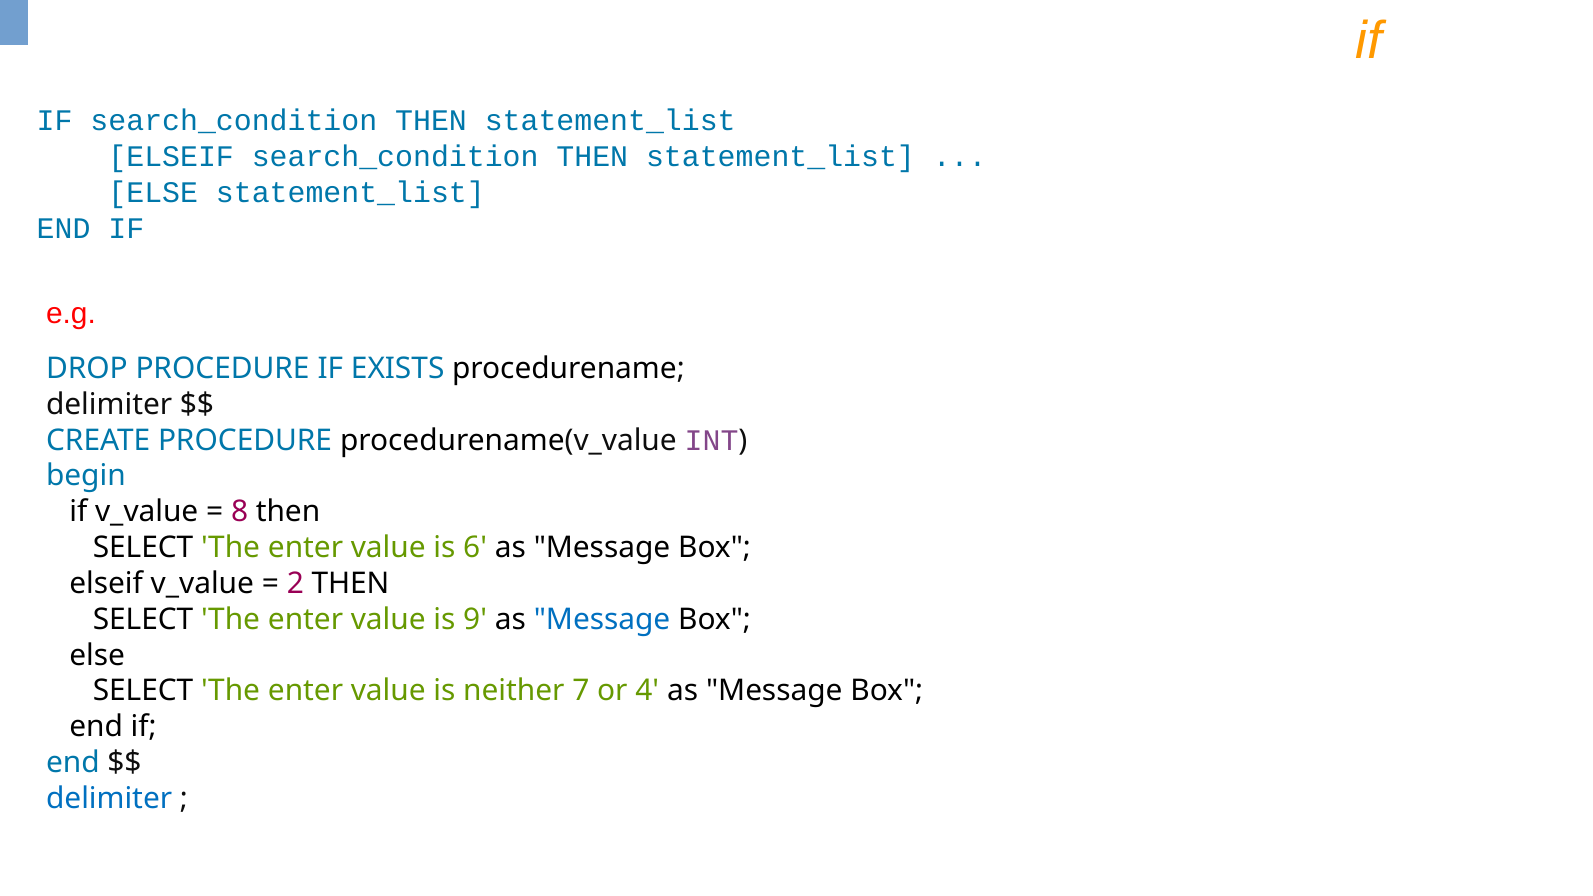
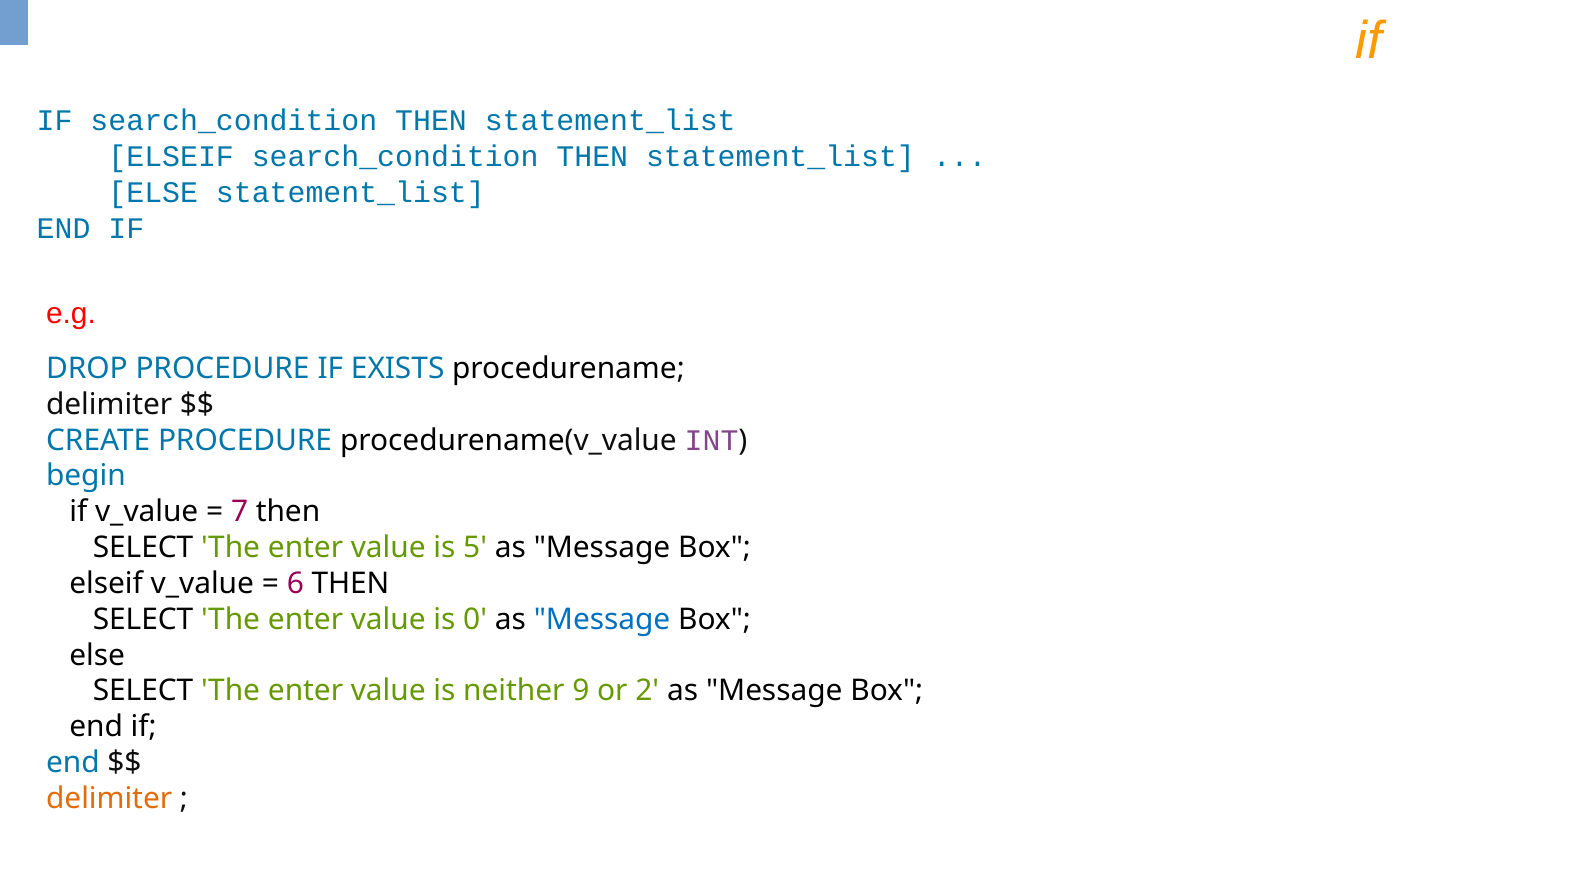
8: 8 -> 7
6: 6 -> 5
2: 2 -> 6
9: 9 -> 0
7: 7 -> 9
4: 4 -> 2
delimiter at (109, 799) colour: blue -> orange
